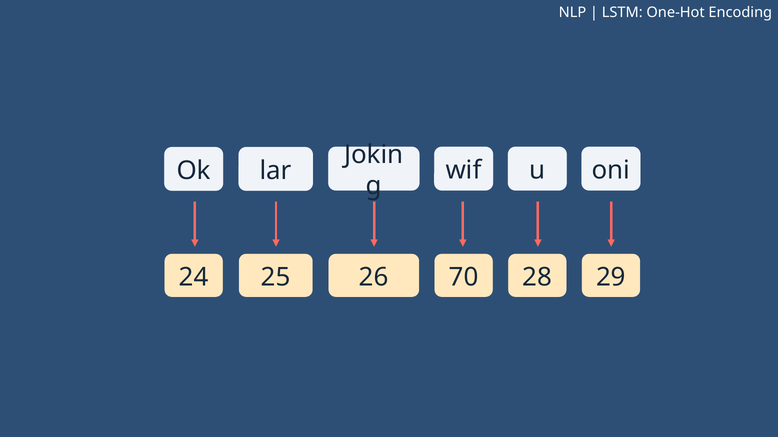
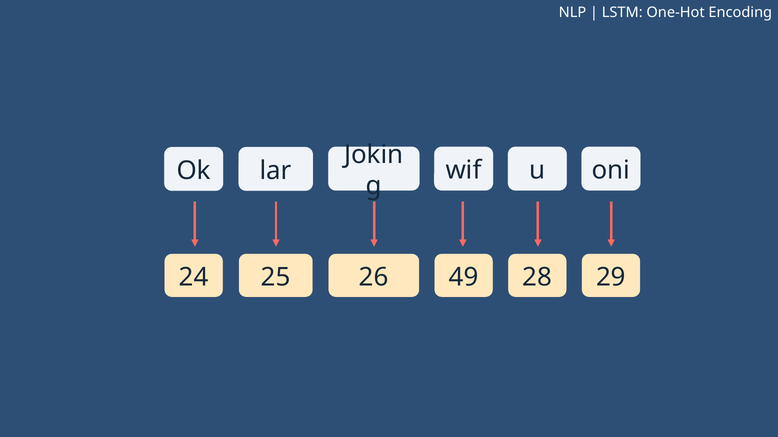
70: 70 -> 49
